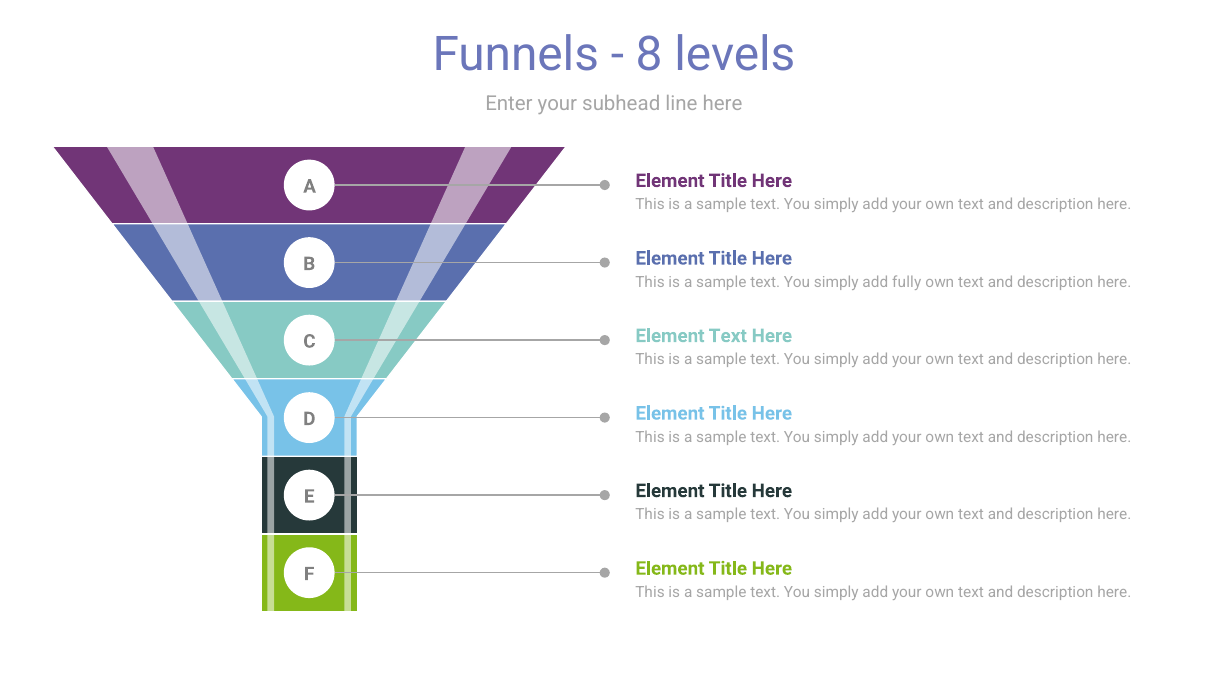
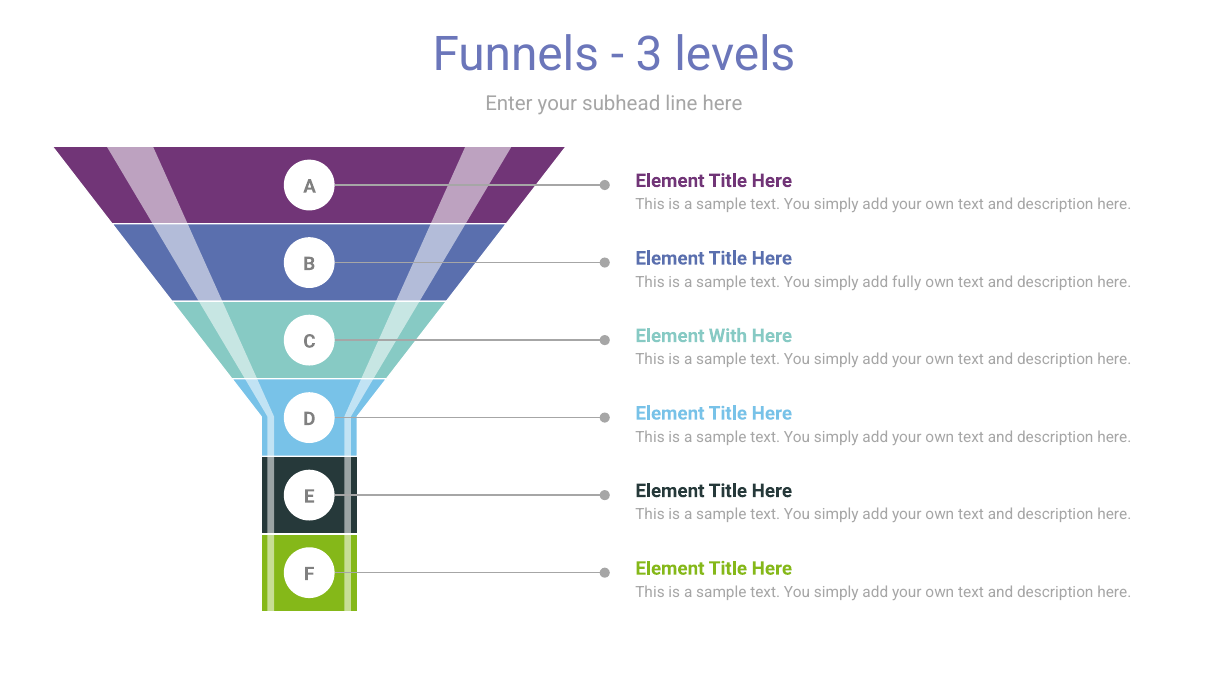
8: 8 -> 3
Element Text: Text -> With
